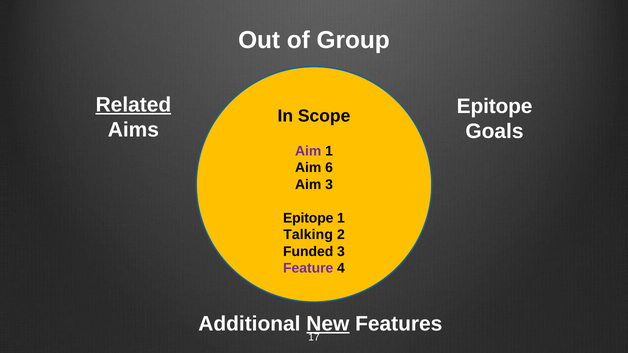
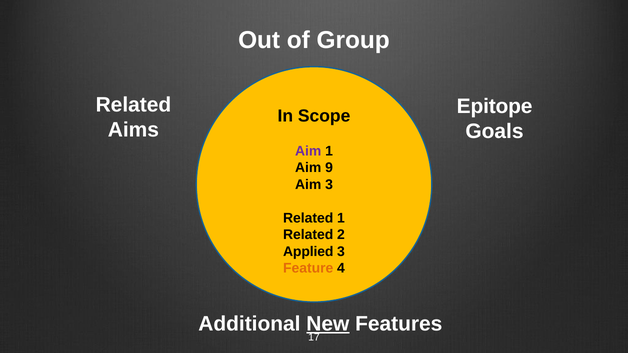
Related at (133, 105) underline: present -> none
6: 6 -> 9
Epitope at (308, 218): Epitope -> Related
Talking at (308, 235): Talking -> Related
Funded: Funded -> Applied
Feature colour: purple -> orange
